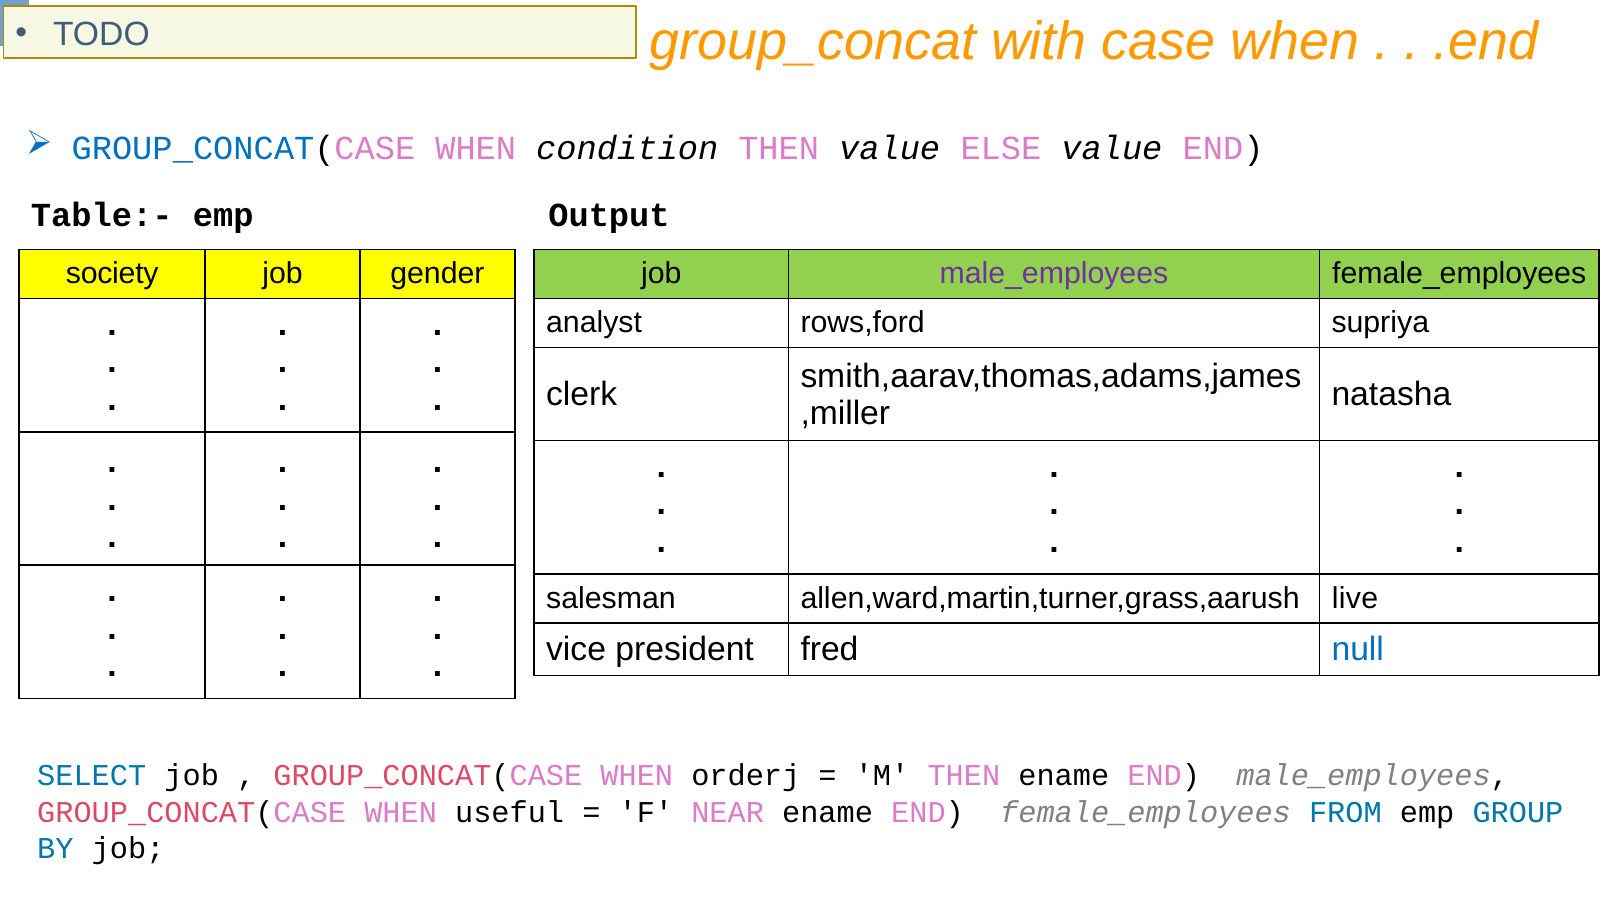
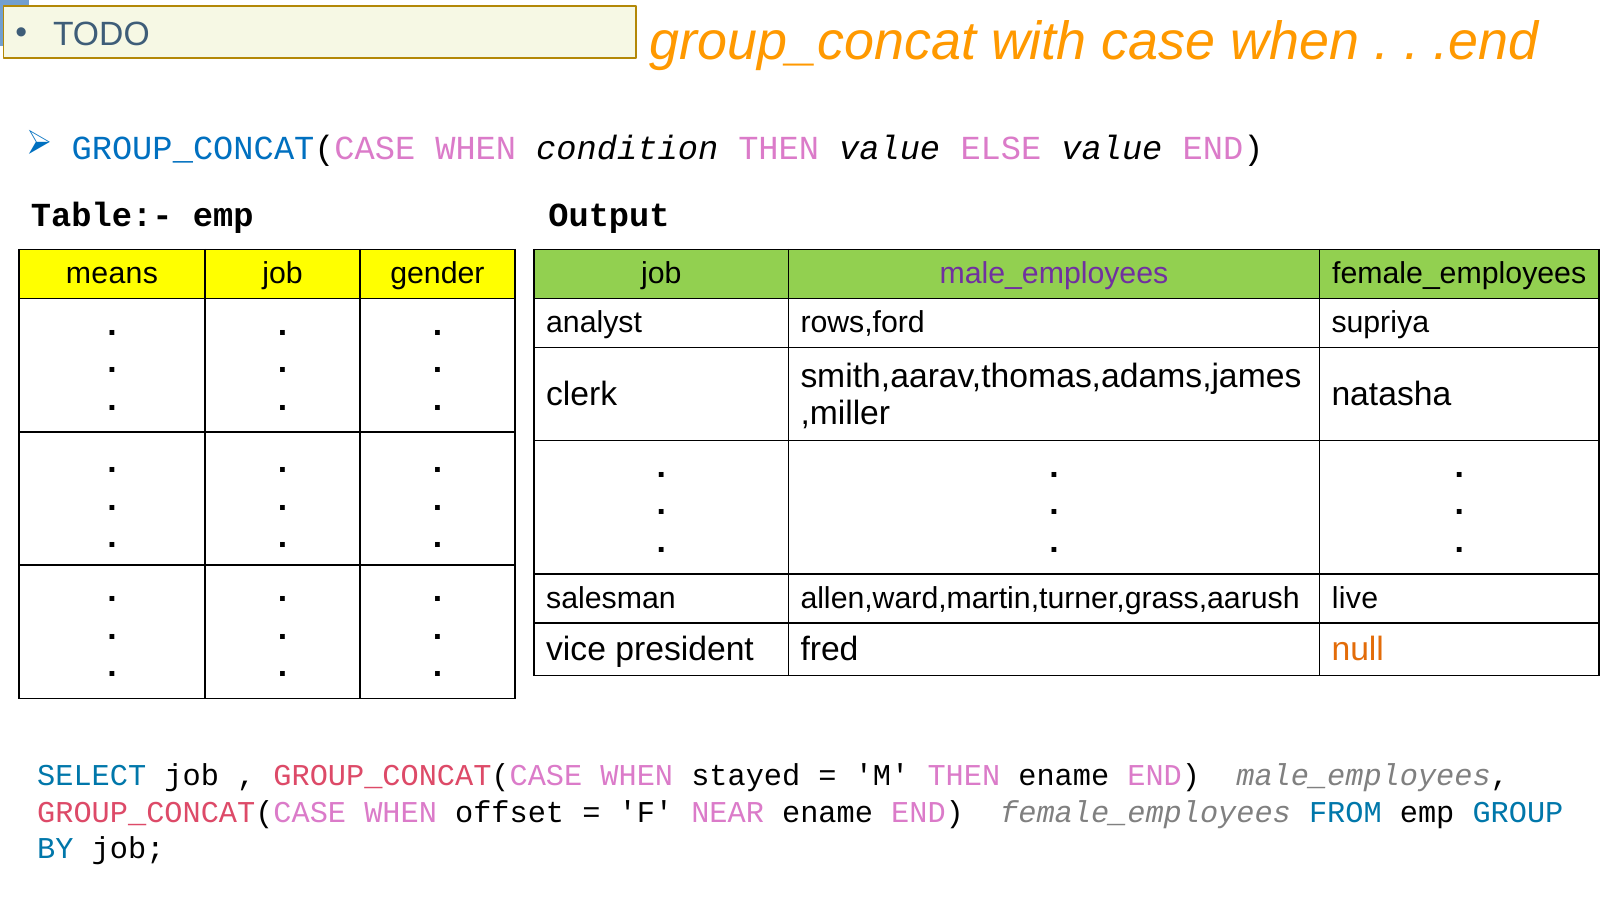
society: society -> means
null colour: blue -> orange
orderj: orderj -> stayed
useful: useful -> offset
